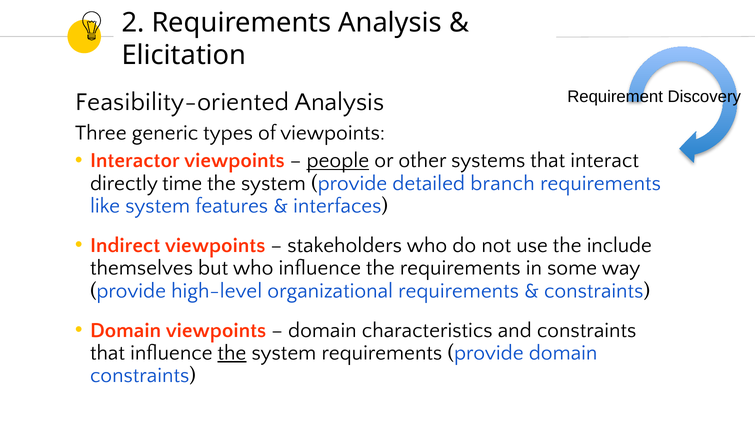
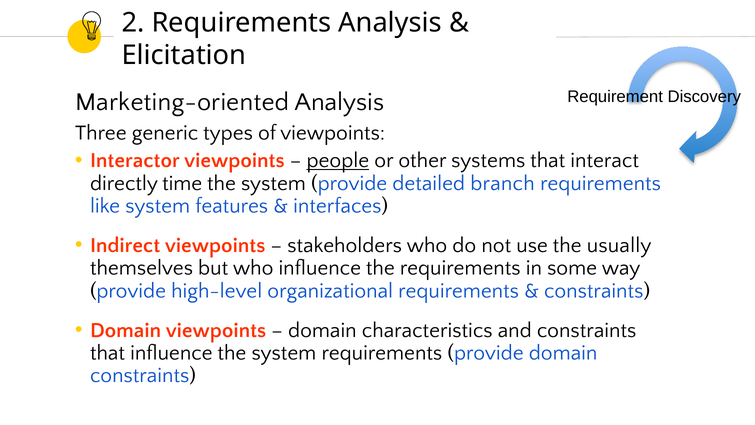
Feasibility-oriented: Feasibility-oriented -> Marketing-oriented
include: include -> usually
the at (232, 353) underline: present -> none
